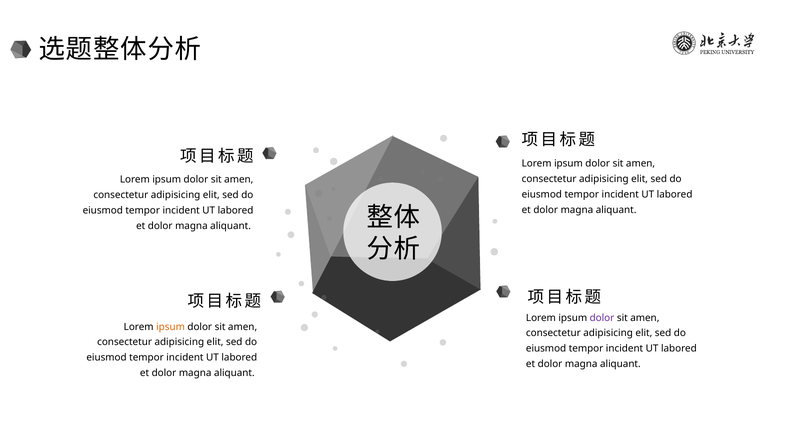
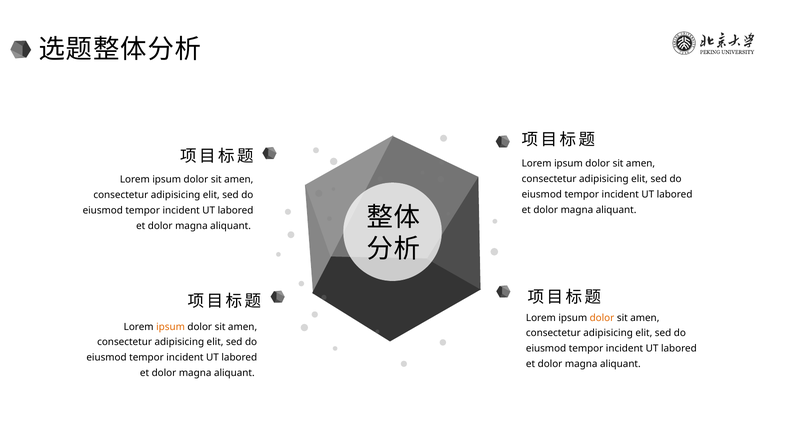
dolor at (602, 318) colour: purple -> orange
